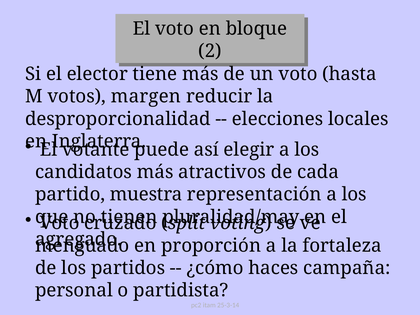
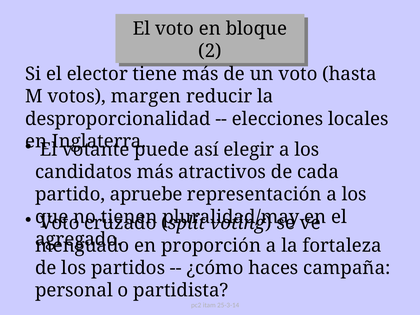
muestra: muestra -> apruebe
